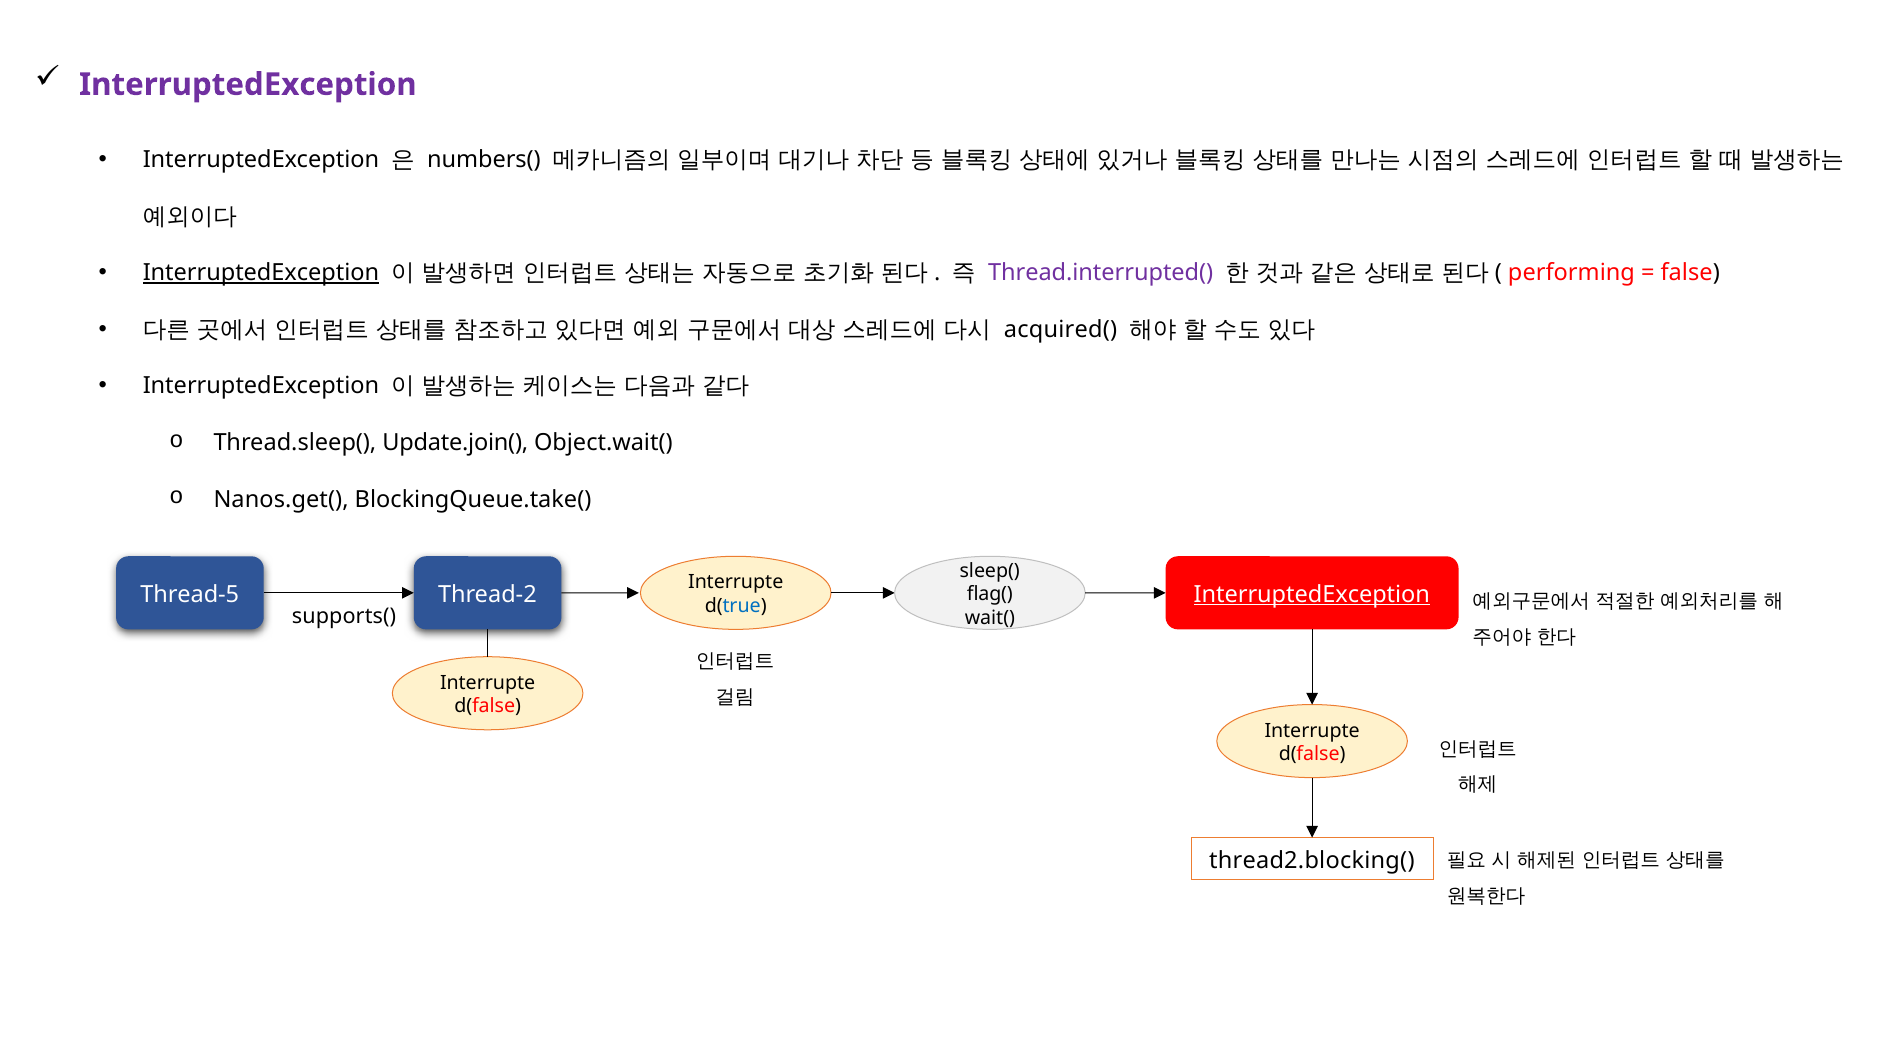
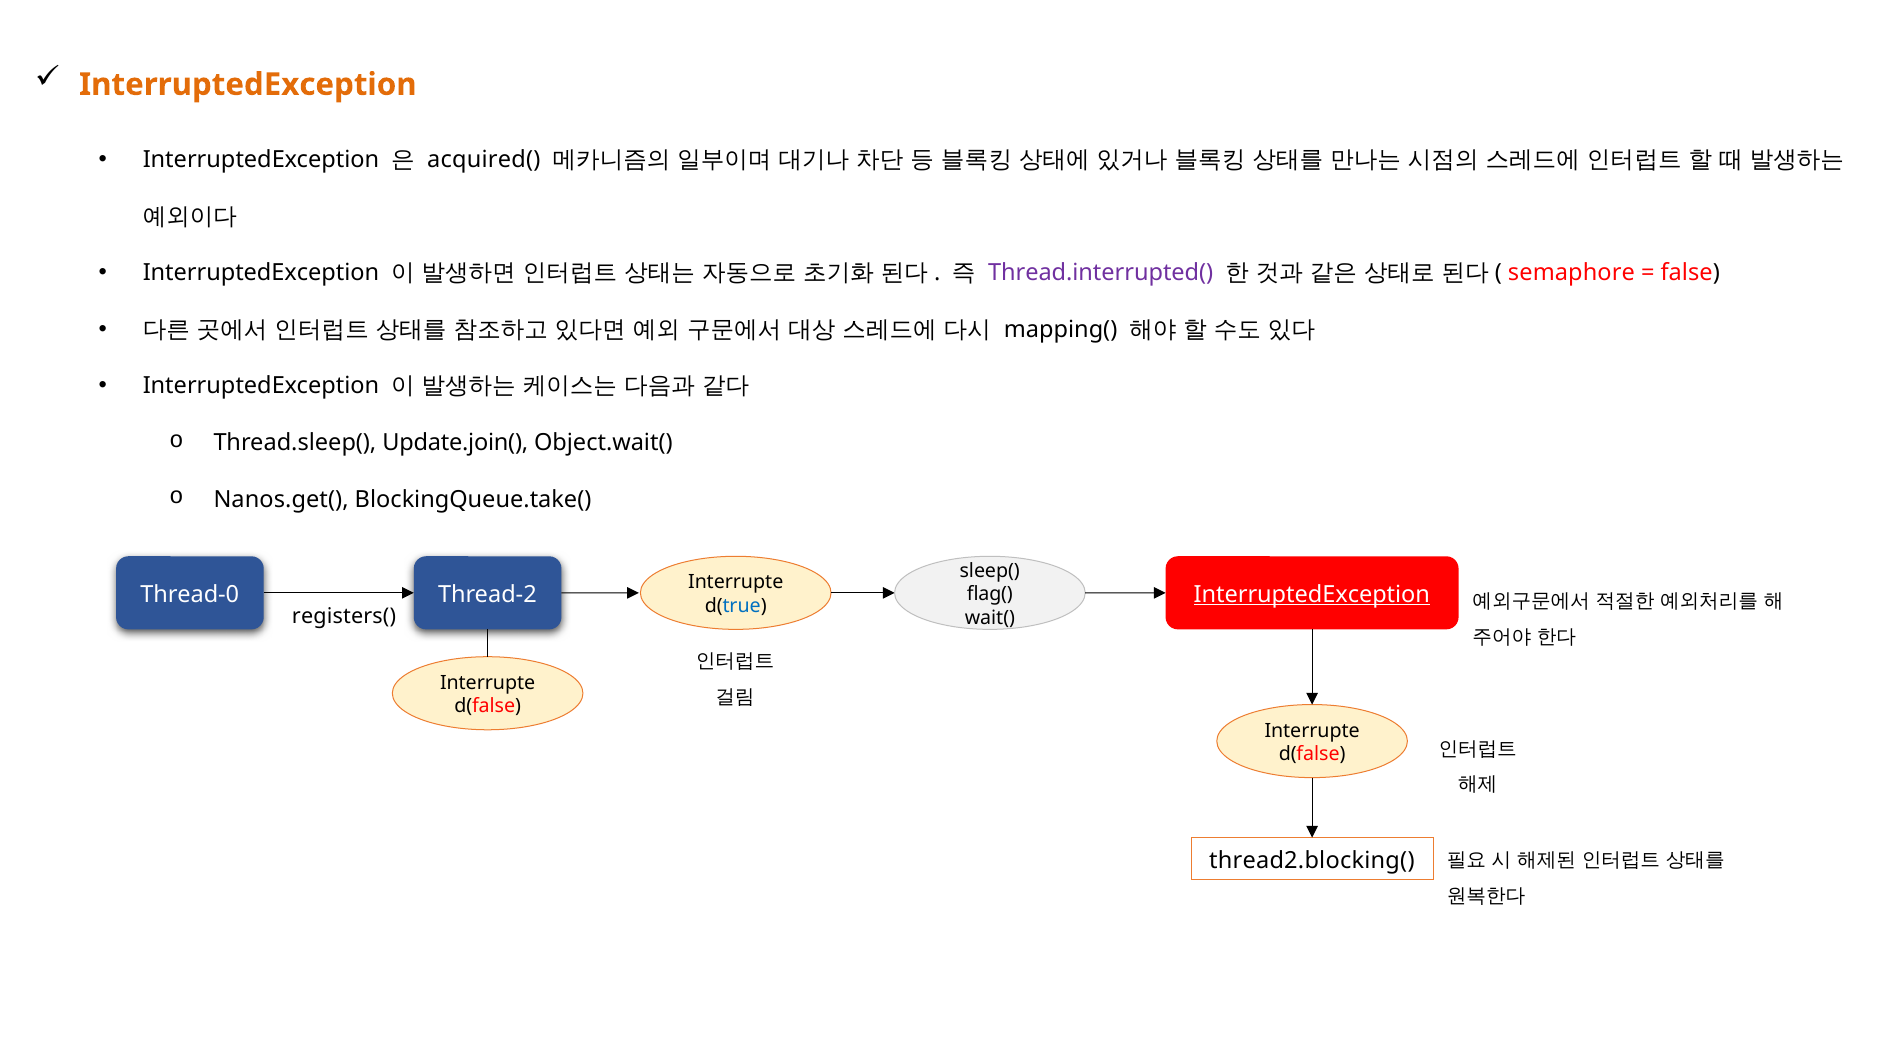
InterruptedException at (248, 85) colour: purple -> orange
numbers(: numbers( -> acquired(
InterruptedException at (261, 273) underline: present -> none
performing: performing -> semaphore
acquired(: acquired( -> mapping(
Thread-5: Thread-5 -> Thread-0
supports(: supports( -> registers(
